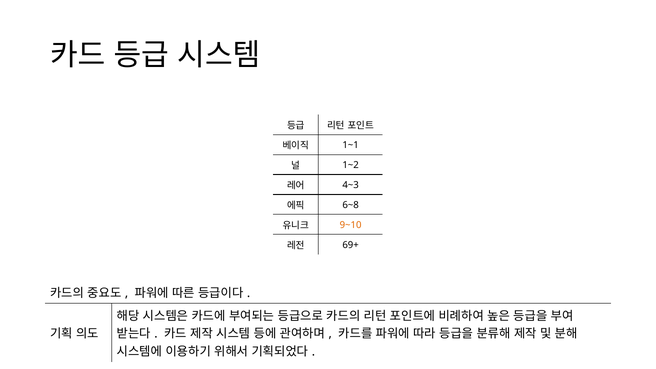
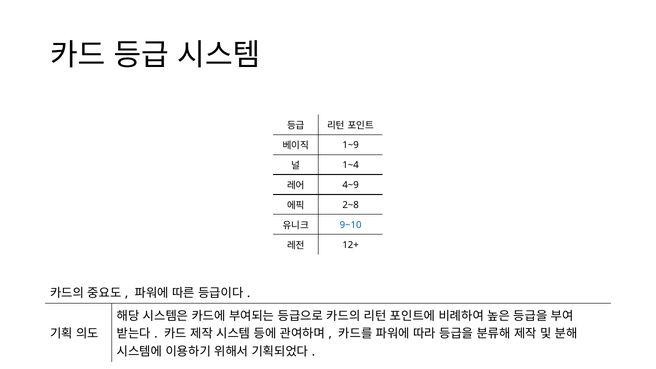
1~1: 1~1 -> 1~9
1~2: 1~2 -> 1~4
4~3: 4~3 -> 4~9
6~8: 6~8 -> 2~8
9~10 colour: orange -> blue
69+: 69+ -> 12+
